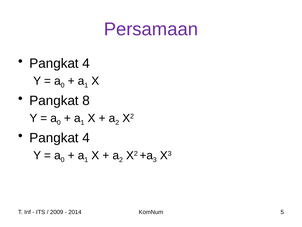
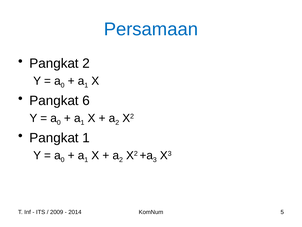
Persamaan colour: purple -> blue
4 at (86, 63): 4 -> 2
8: 8 -> 6
4 at (86, 138): 4 -> 1
